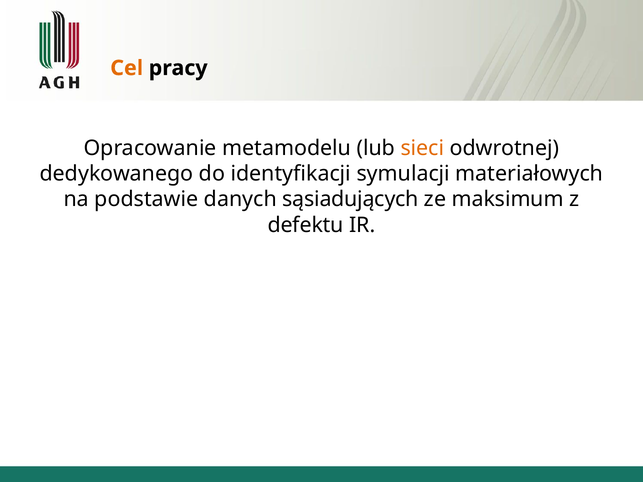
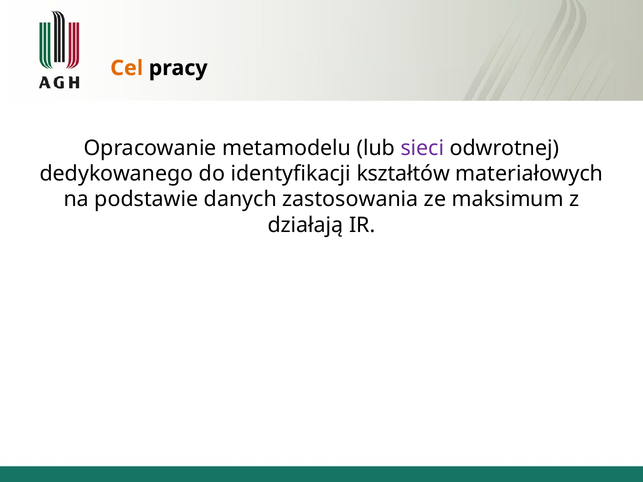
sieci colour: orange -> purple
symulacji: symulacji -> kształtów
sąsiadujących: sąsiadujących -> zastosowania
defektu: defektu -> działają
